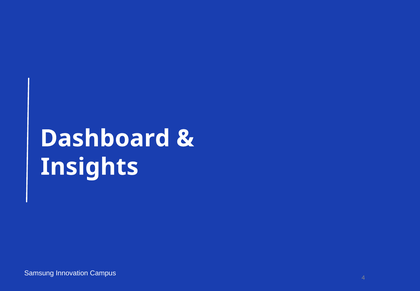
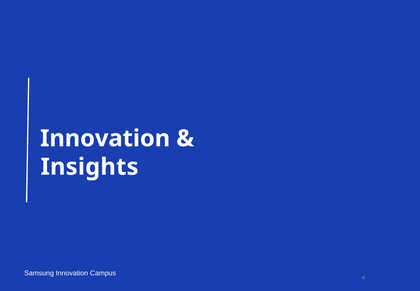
Dashboard at (105, 139): Dashboard -> Innovation
